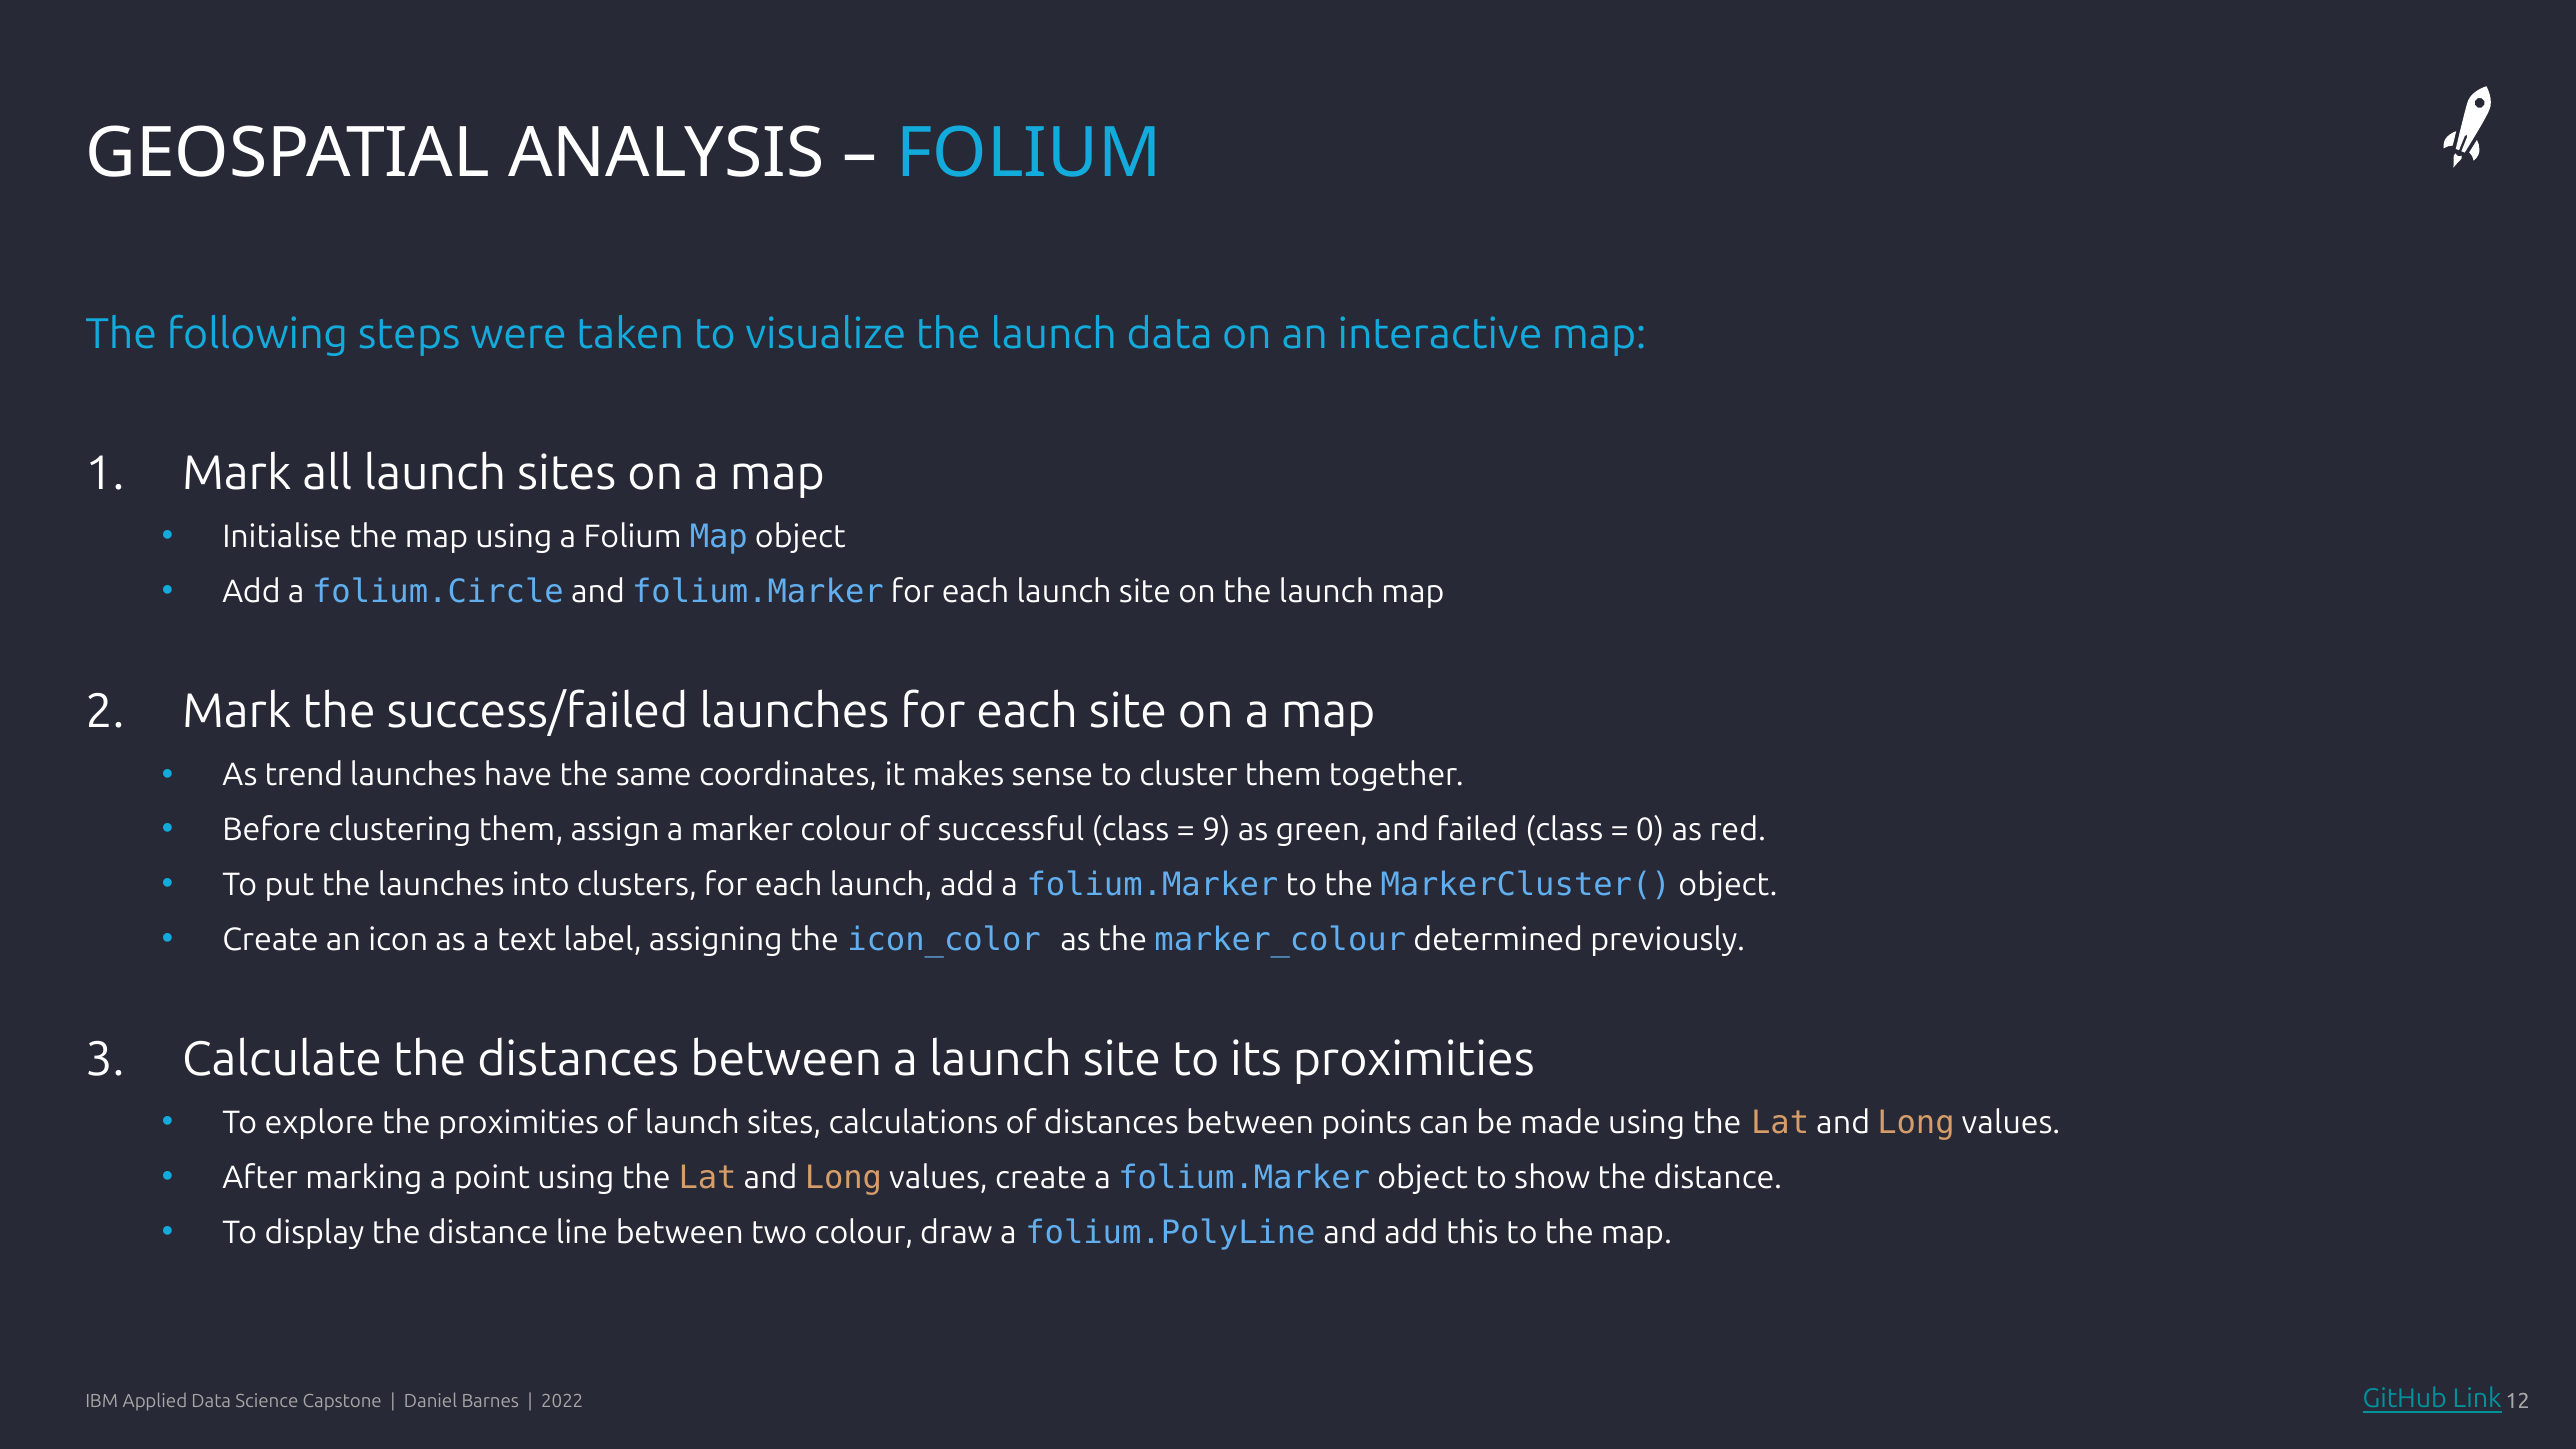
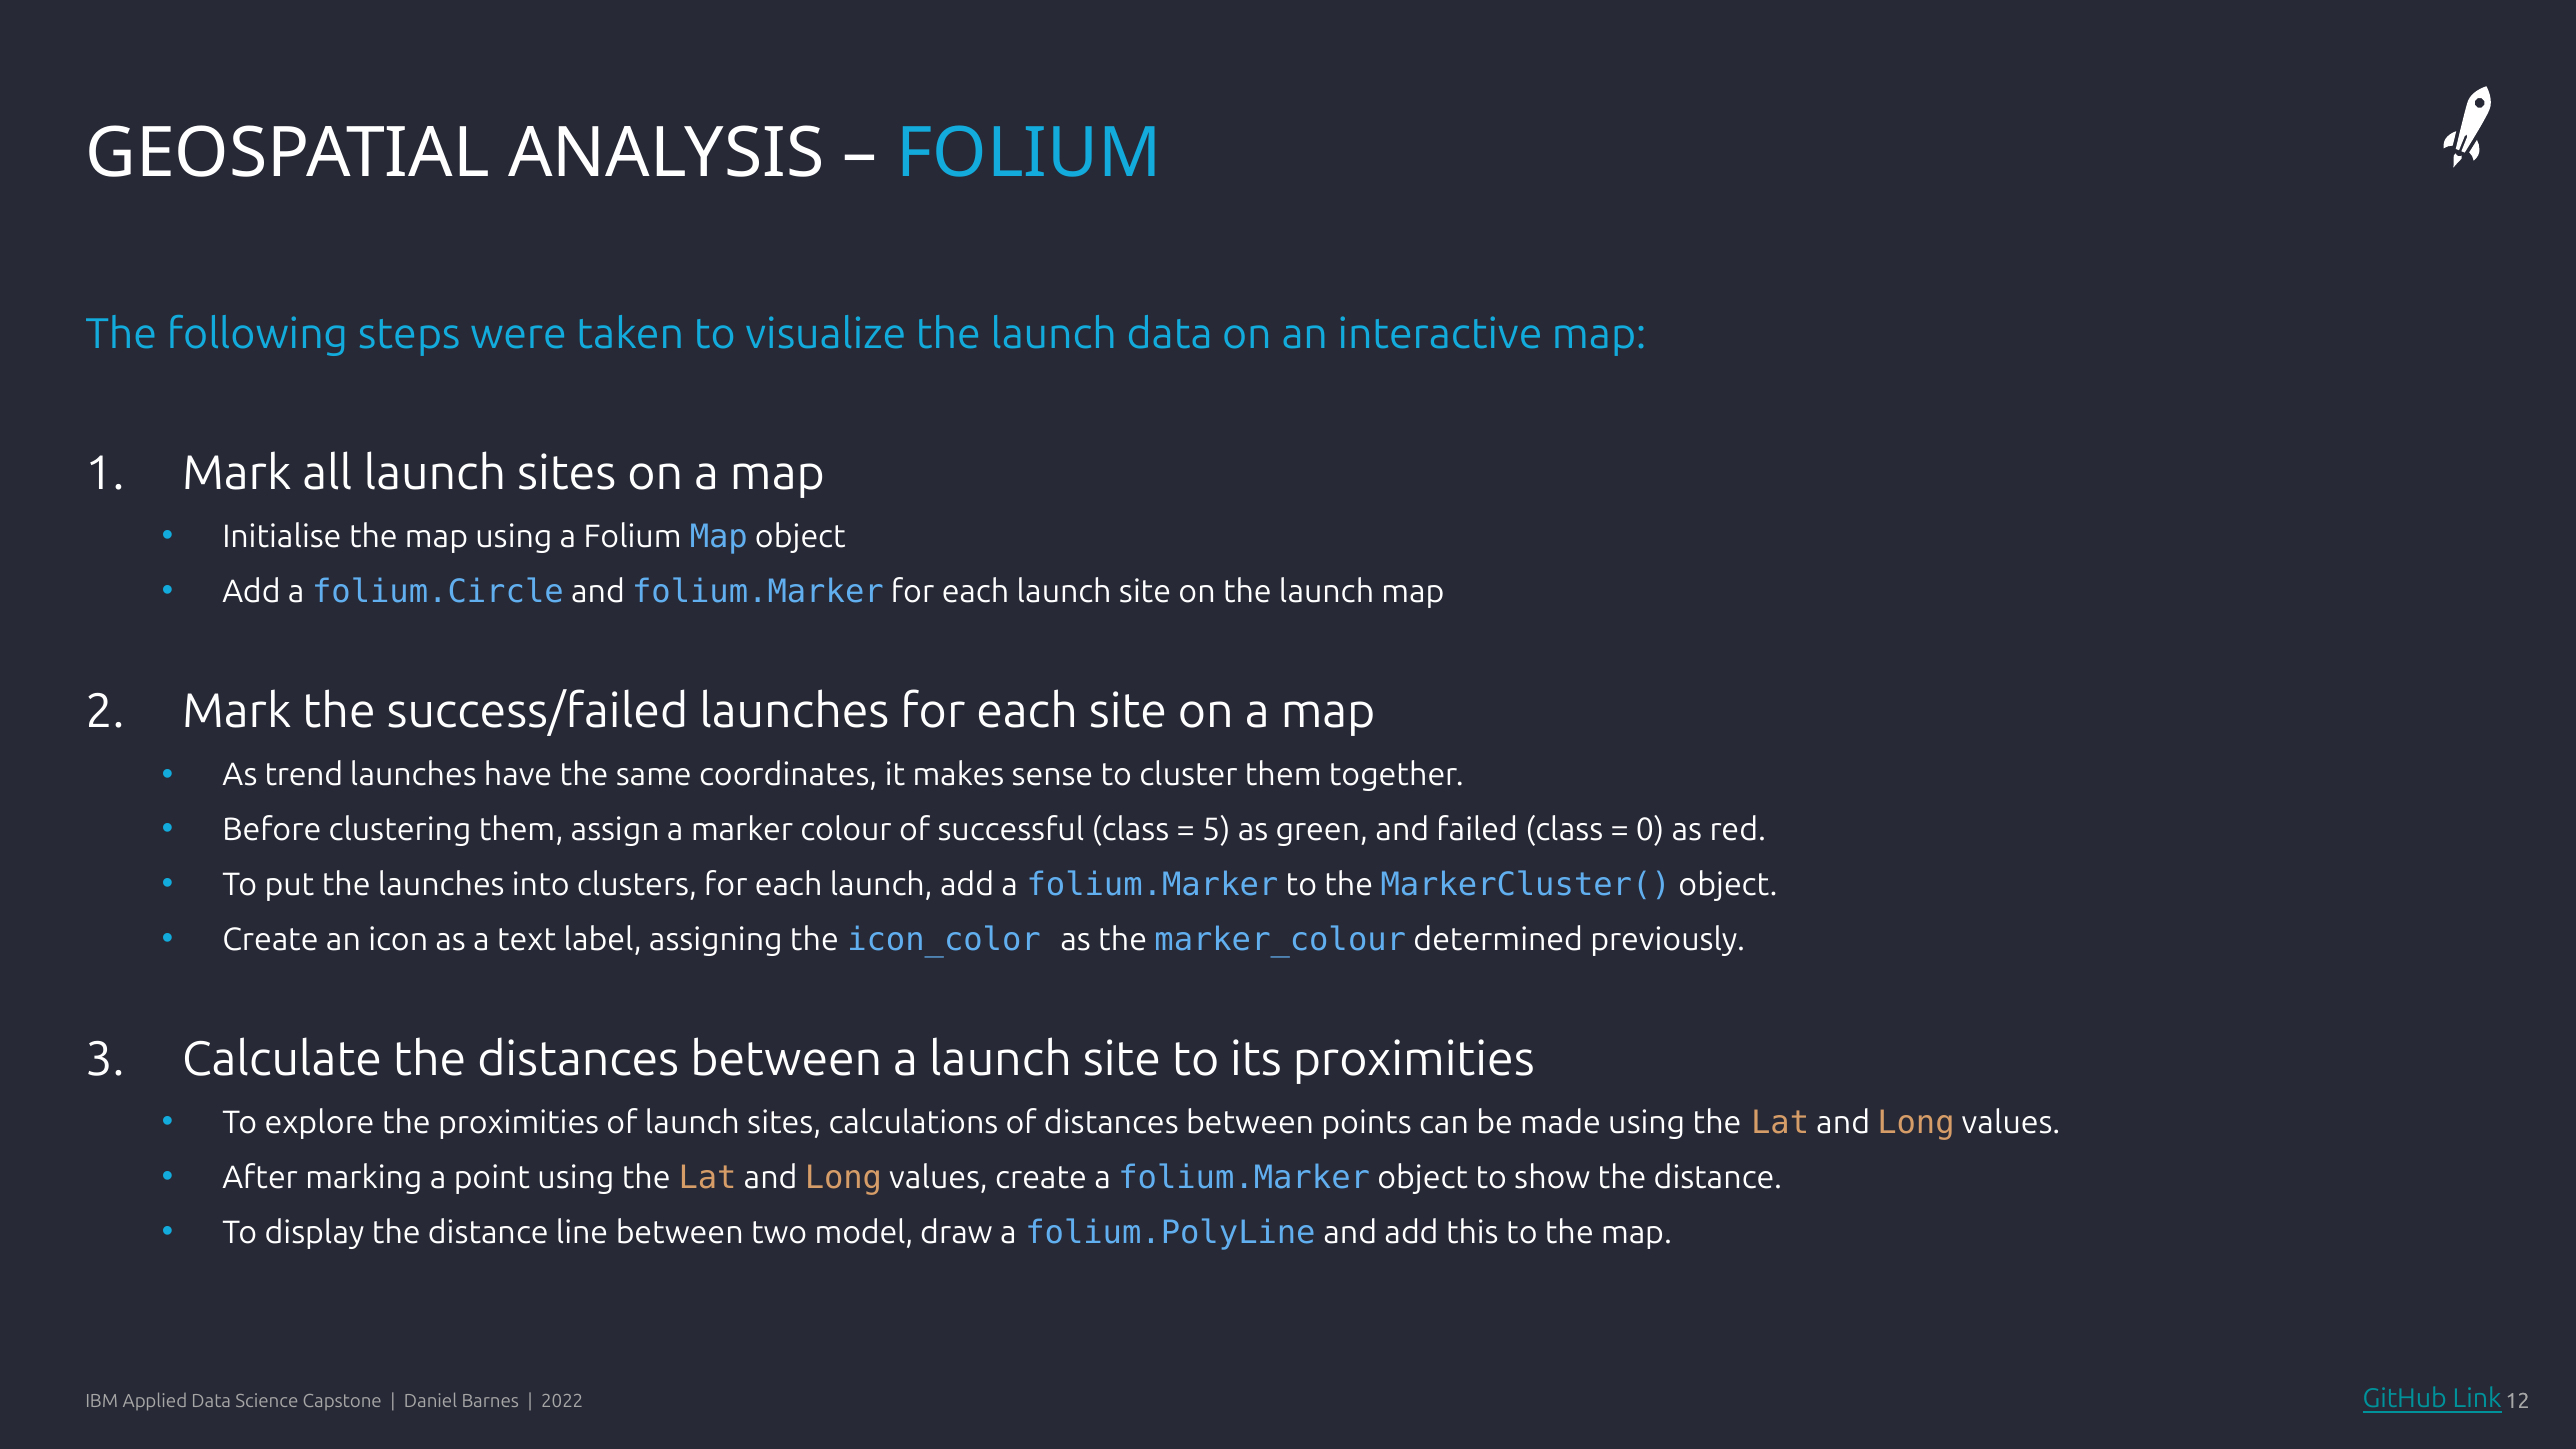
9: 9 -> 5
two colour: colour -> model
